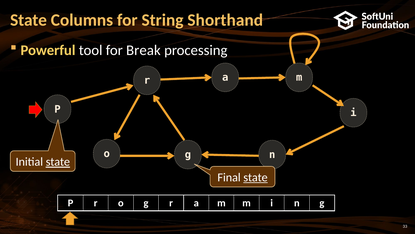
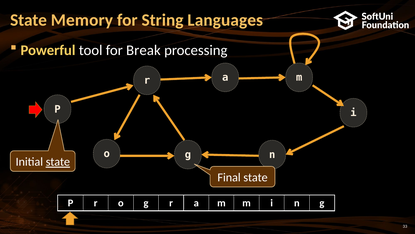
Columns: Columns -> Memory
Shorthand: Shorthand -> Languages
state at (256, 177) underline: present -> none
